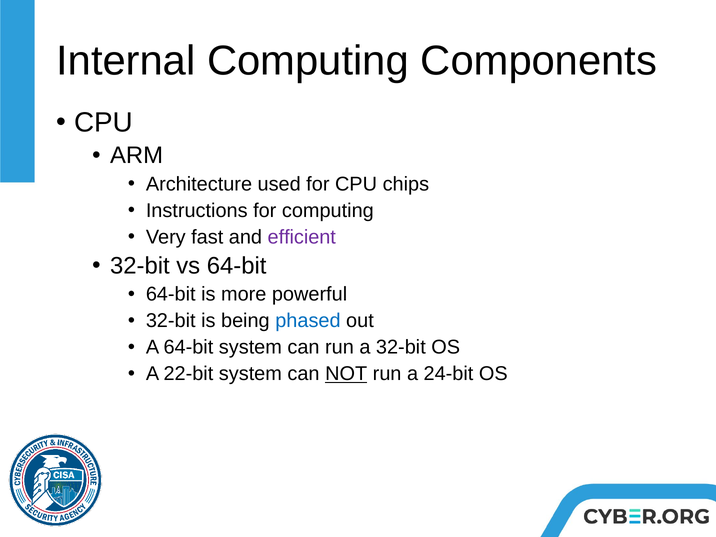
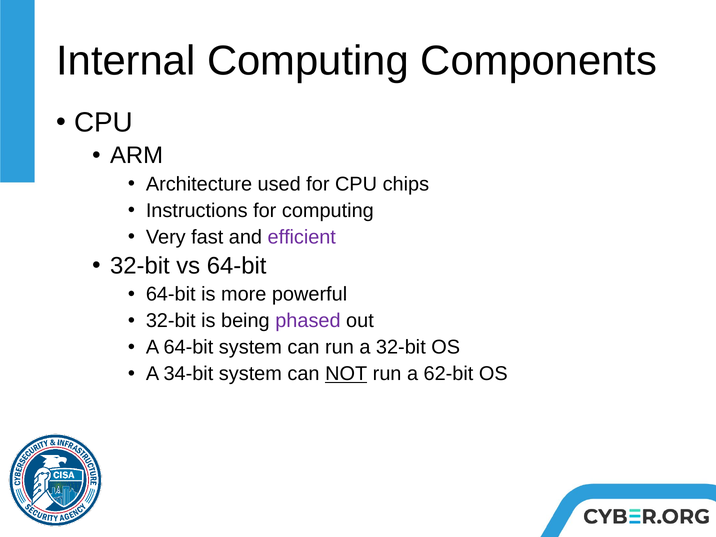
phased colour: blue -> purple
22-bit: 22-bit -> 34-bit
24-bit: 24-bit -> 62-bit
